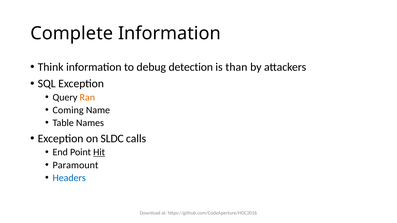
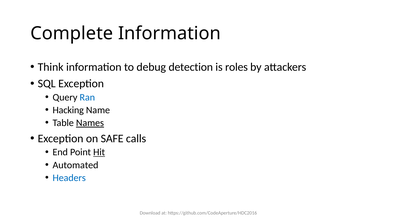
than: than -> roles
Ran colour: orange -> blue
Coming: Coming -> Hacking
Names underline: none -> present
SLDC: SLDC -> SAFE
Paramount: Paramount -> Automated
